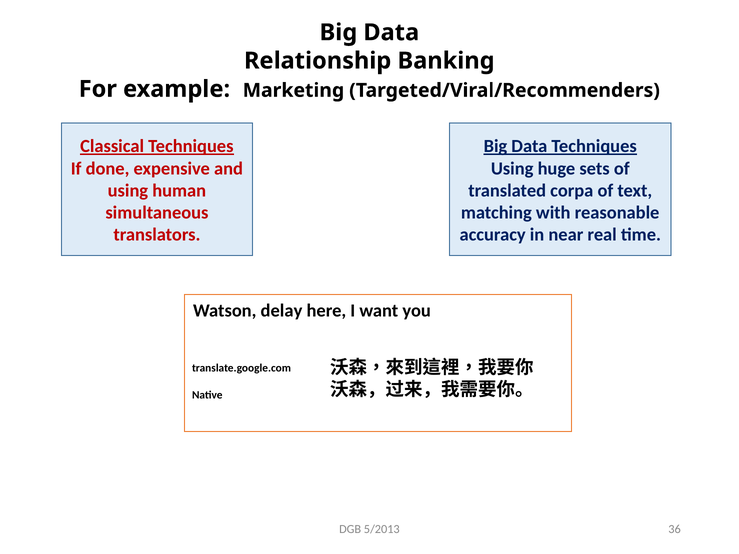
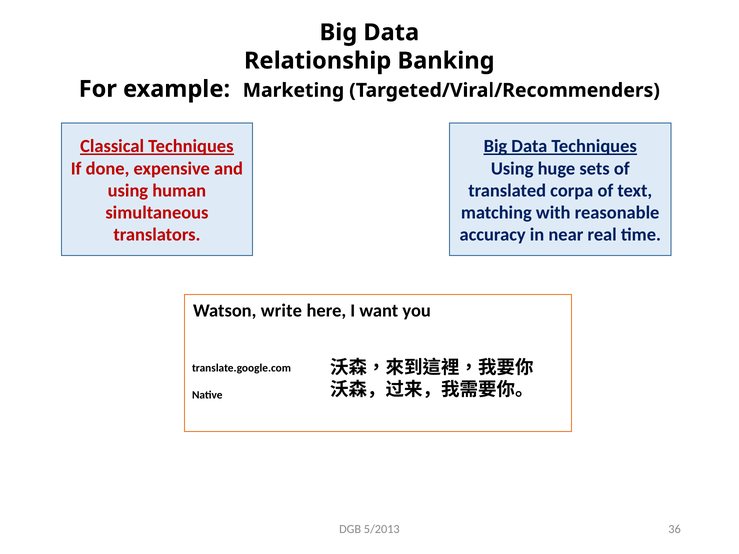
delay: delay -> write
